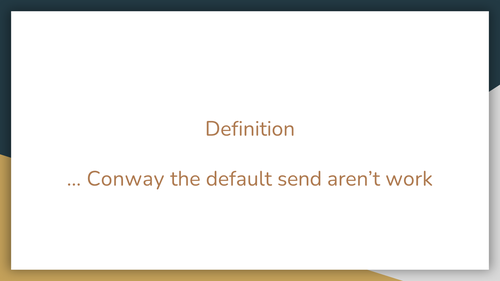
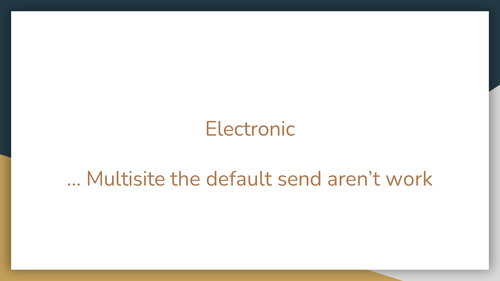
Definition: Definition -> Electronic
Conway: Conway -> Multisite
